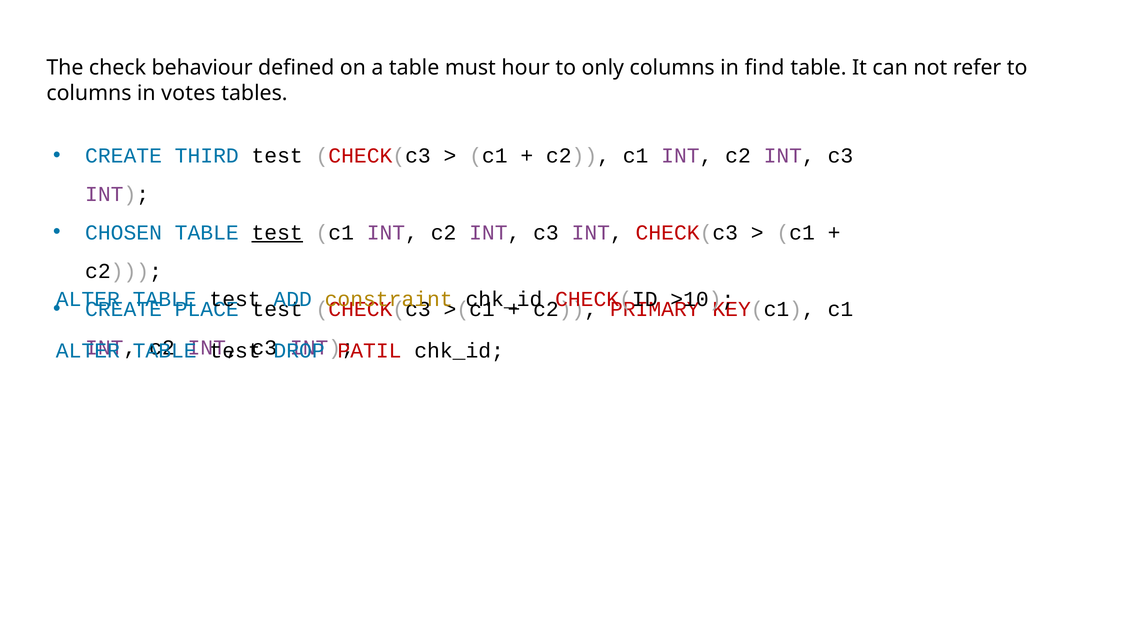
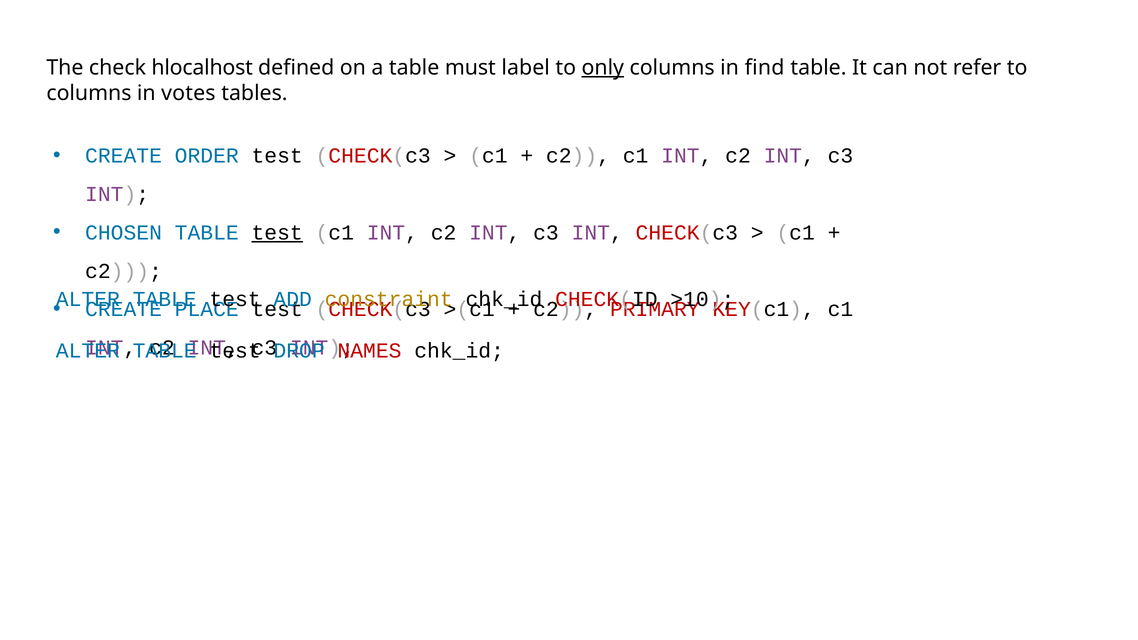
behaviour: behaviour -> hlocalhost
hour: hour -> label
only underline: none -> present
THIRD: THIRD -> ORDER
PATIL: PATIL -> NAMES
